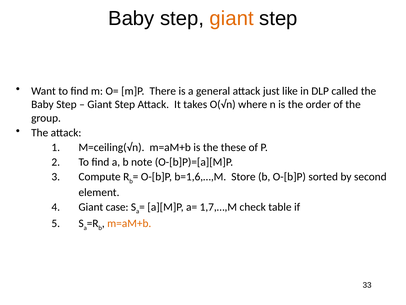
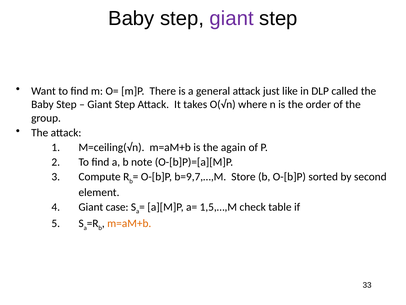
giant at (232, 18) colour: orange -> purple
these: these -> again
b=1,6,…,M: b=1,6,…,M -> b=9,7,…,M
1,7,…,M: 1,7,…,M -> 1,5,…,M
